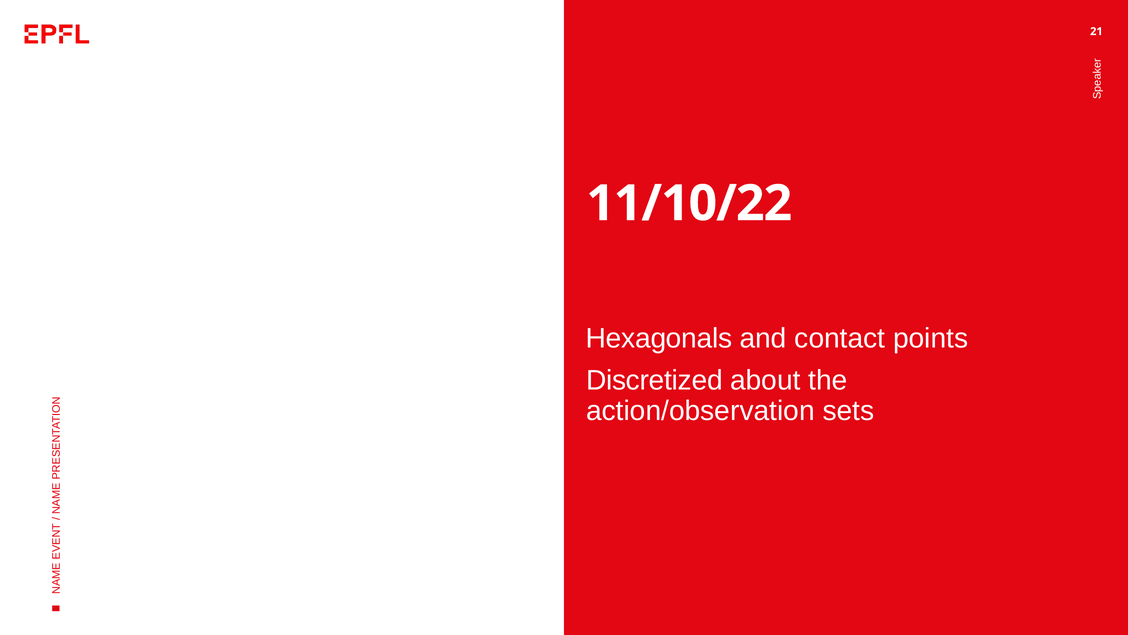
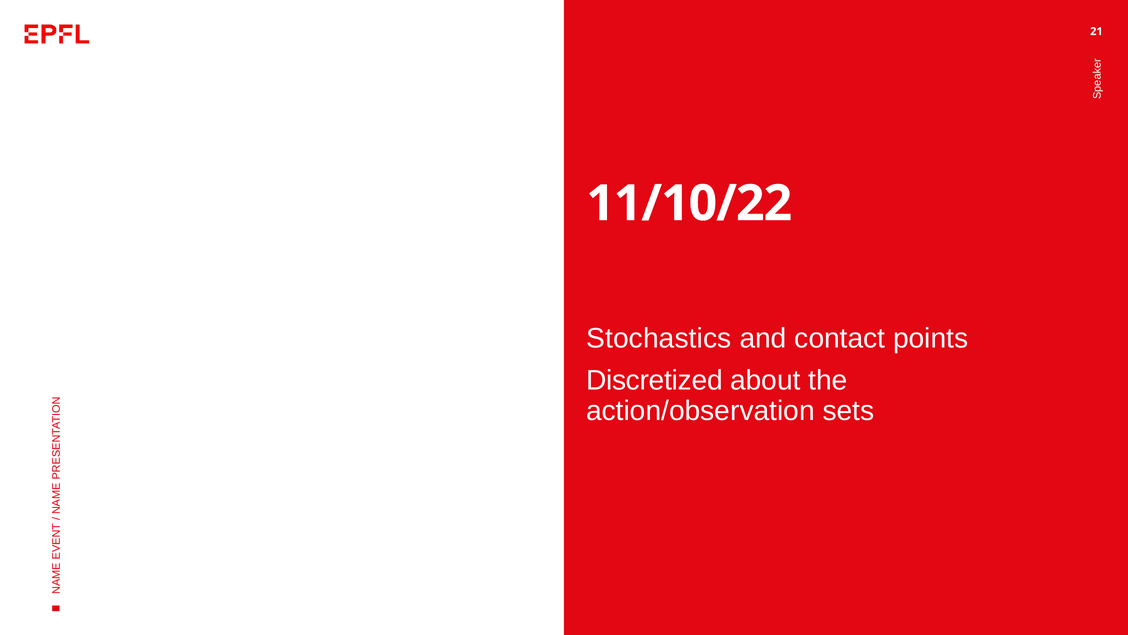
Hexagonals: Hexagonals -> Stochastics
